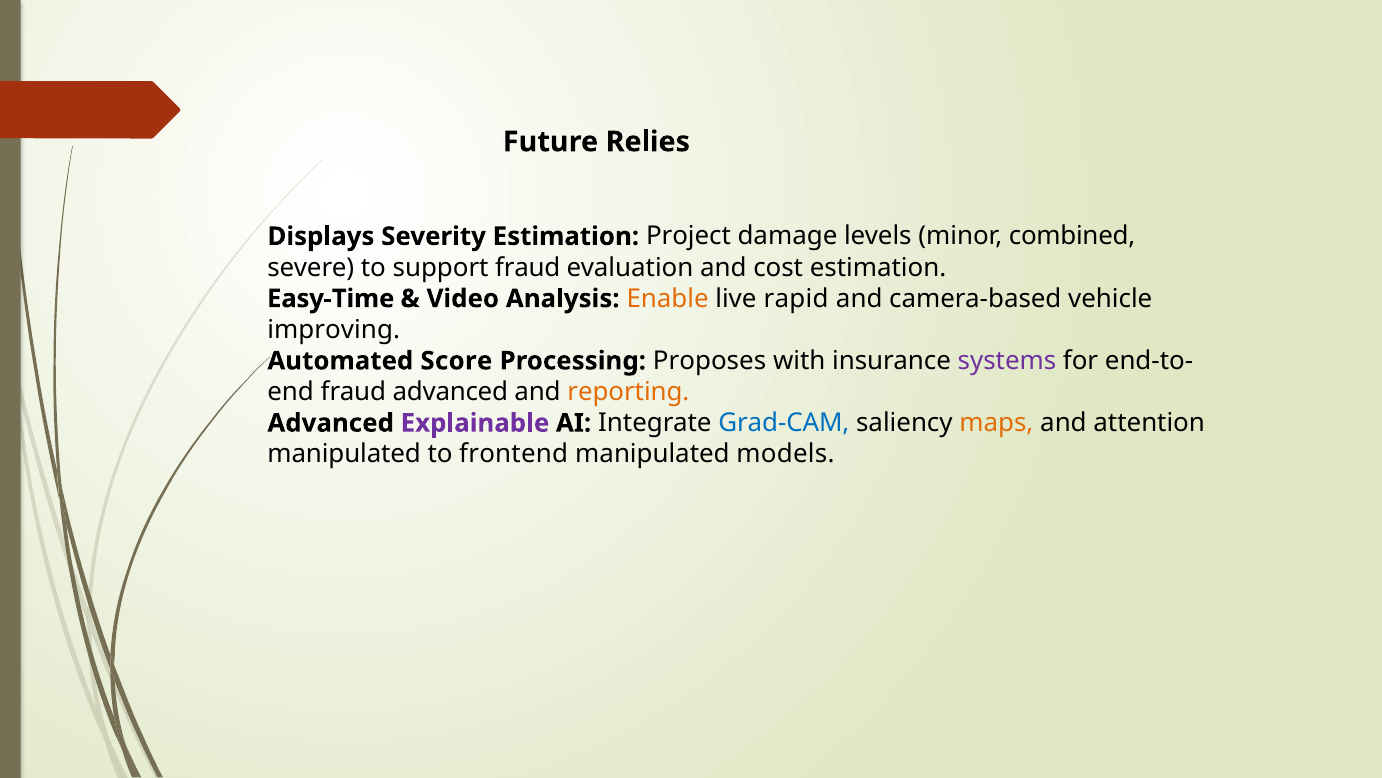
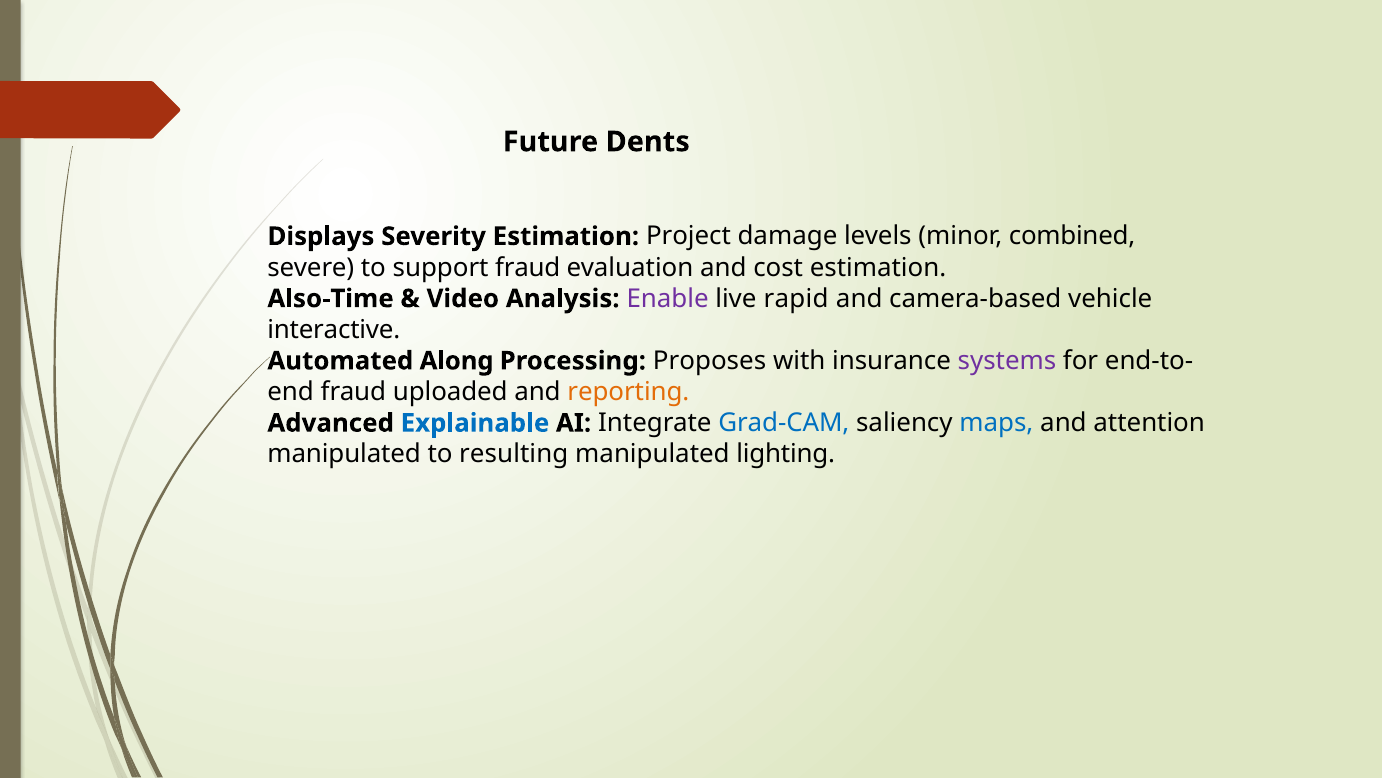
Relies: Relies -> Dents
Easy-Time: Easy-Time -> Also-Time
Enable colour: orange -> purple
improving: improving -> interactive
Score: Score -> Along
fraud advanced: advanced -> uploaded
Explainable colour: purple -> blue
maps colour: orange -> blue
frontend: frontend -> resulting
models: models -> lighting
